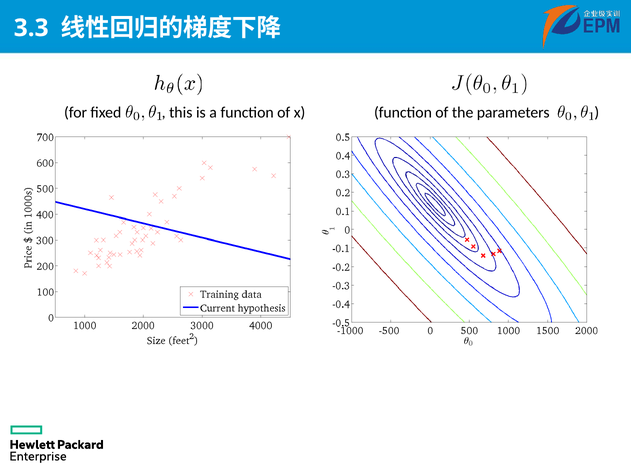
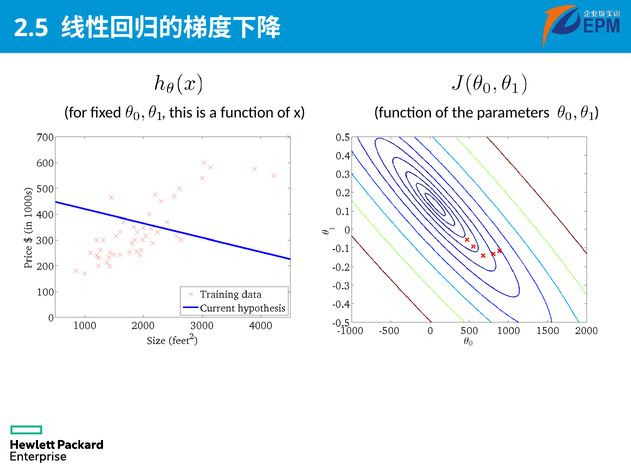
3.3: 3.3 -> 2.5
